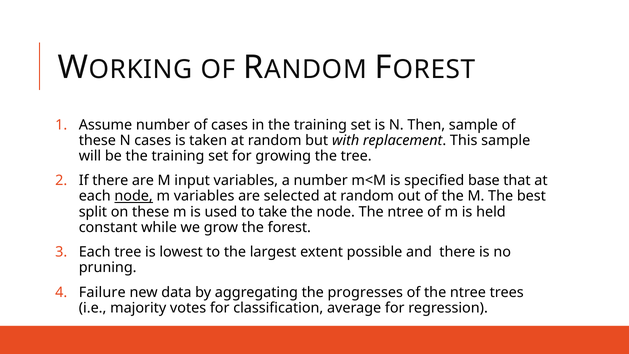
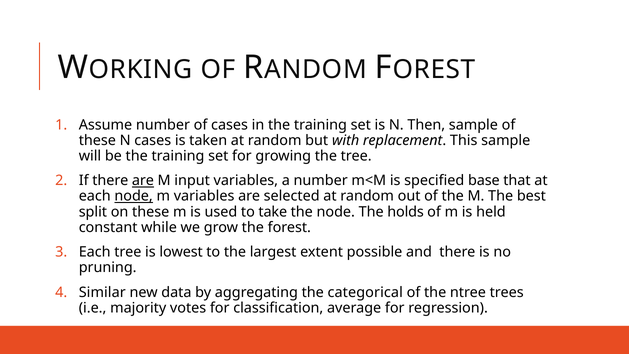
are at (143, 181) underline: none -> present
node The ntree: ntree -> holds
Failure: Failure -> Similar
progresses: progresses -> categorical
